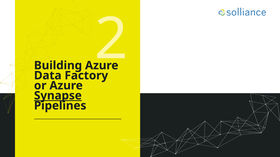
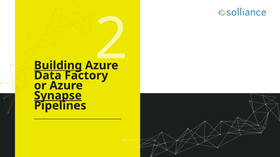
Building underline: none -> present
